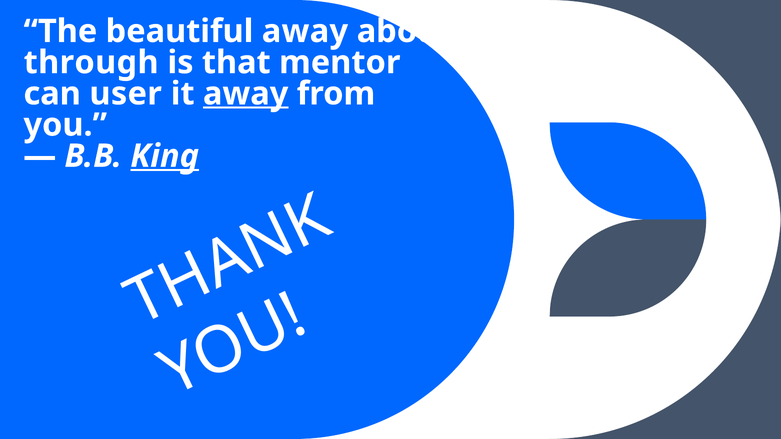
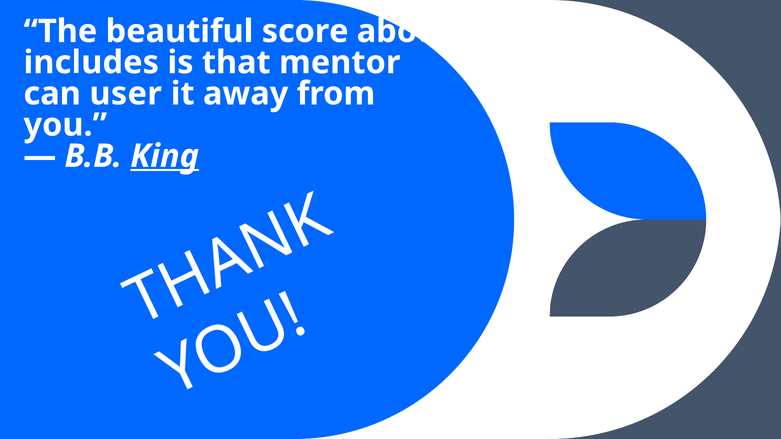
beautiful away: away -> score
through: through -> includes
away at (246, 94) underline: present -> none
